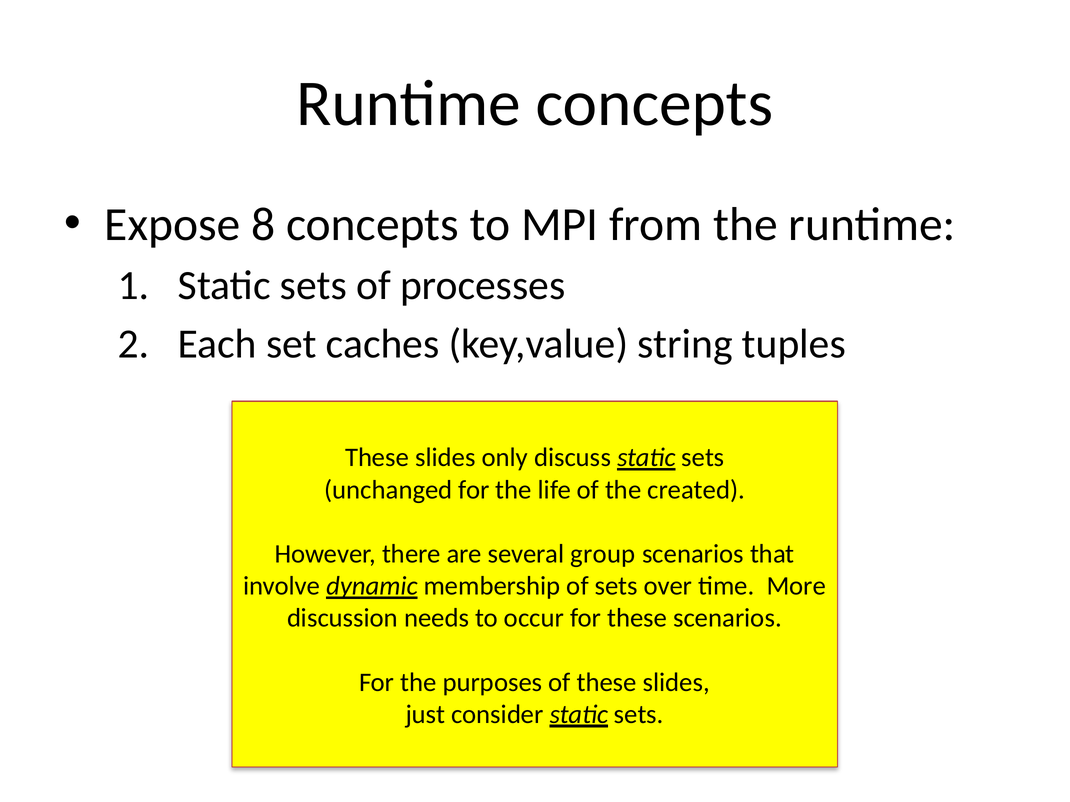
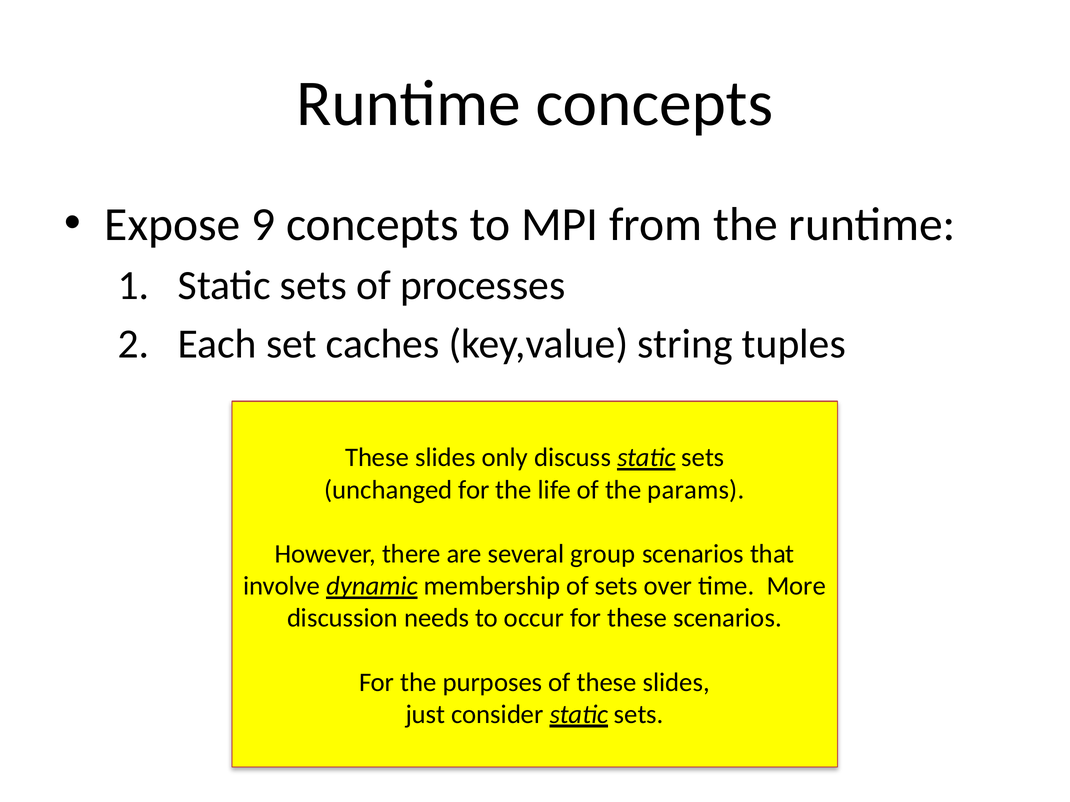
8: 8 -> 9
created: created -> params
